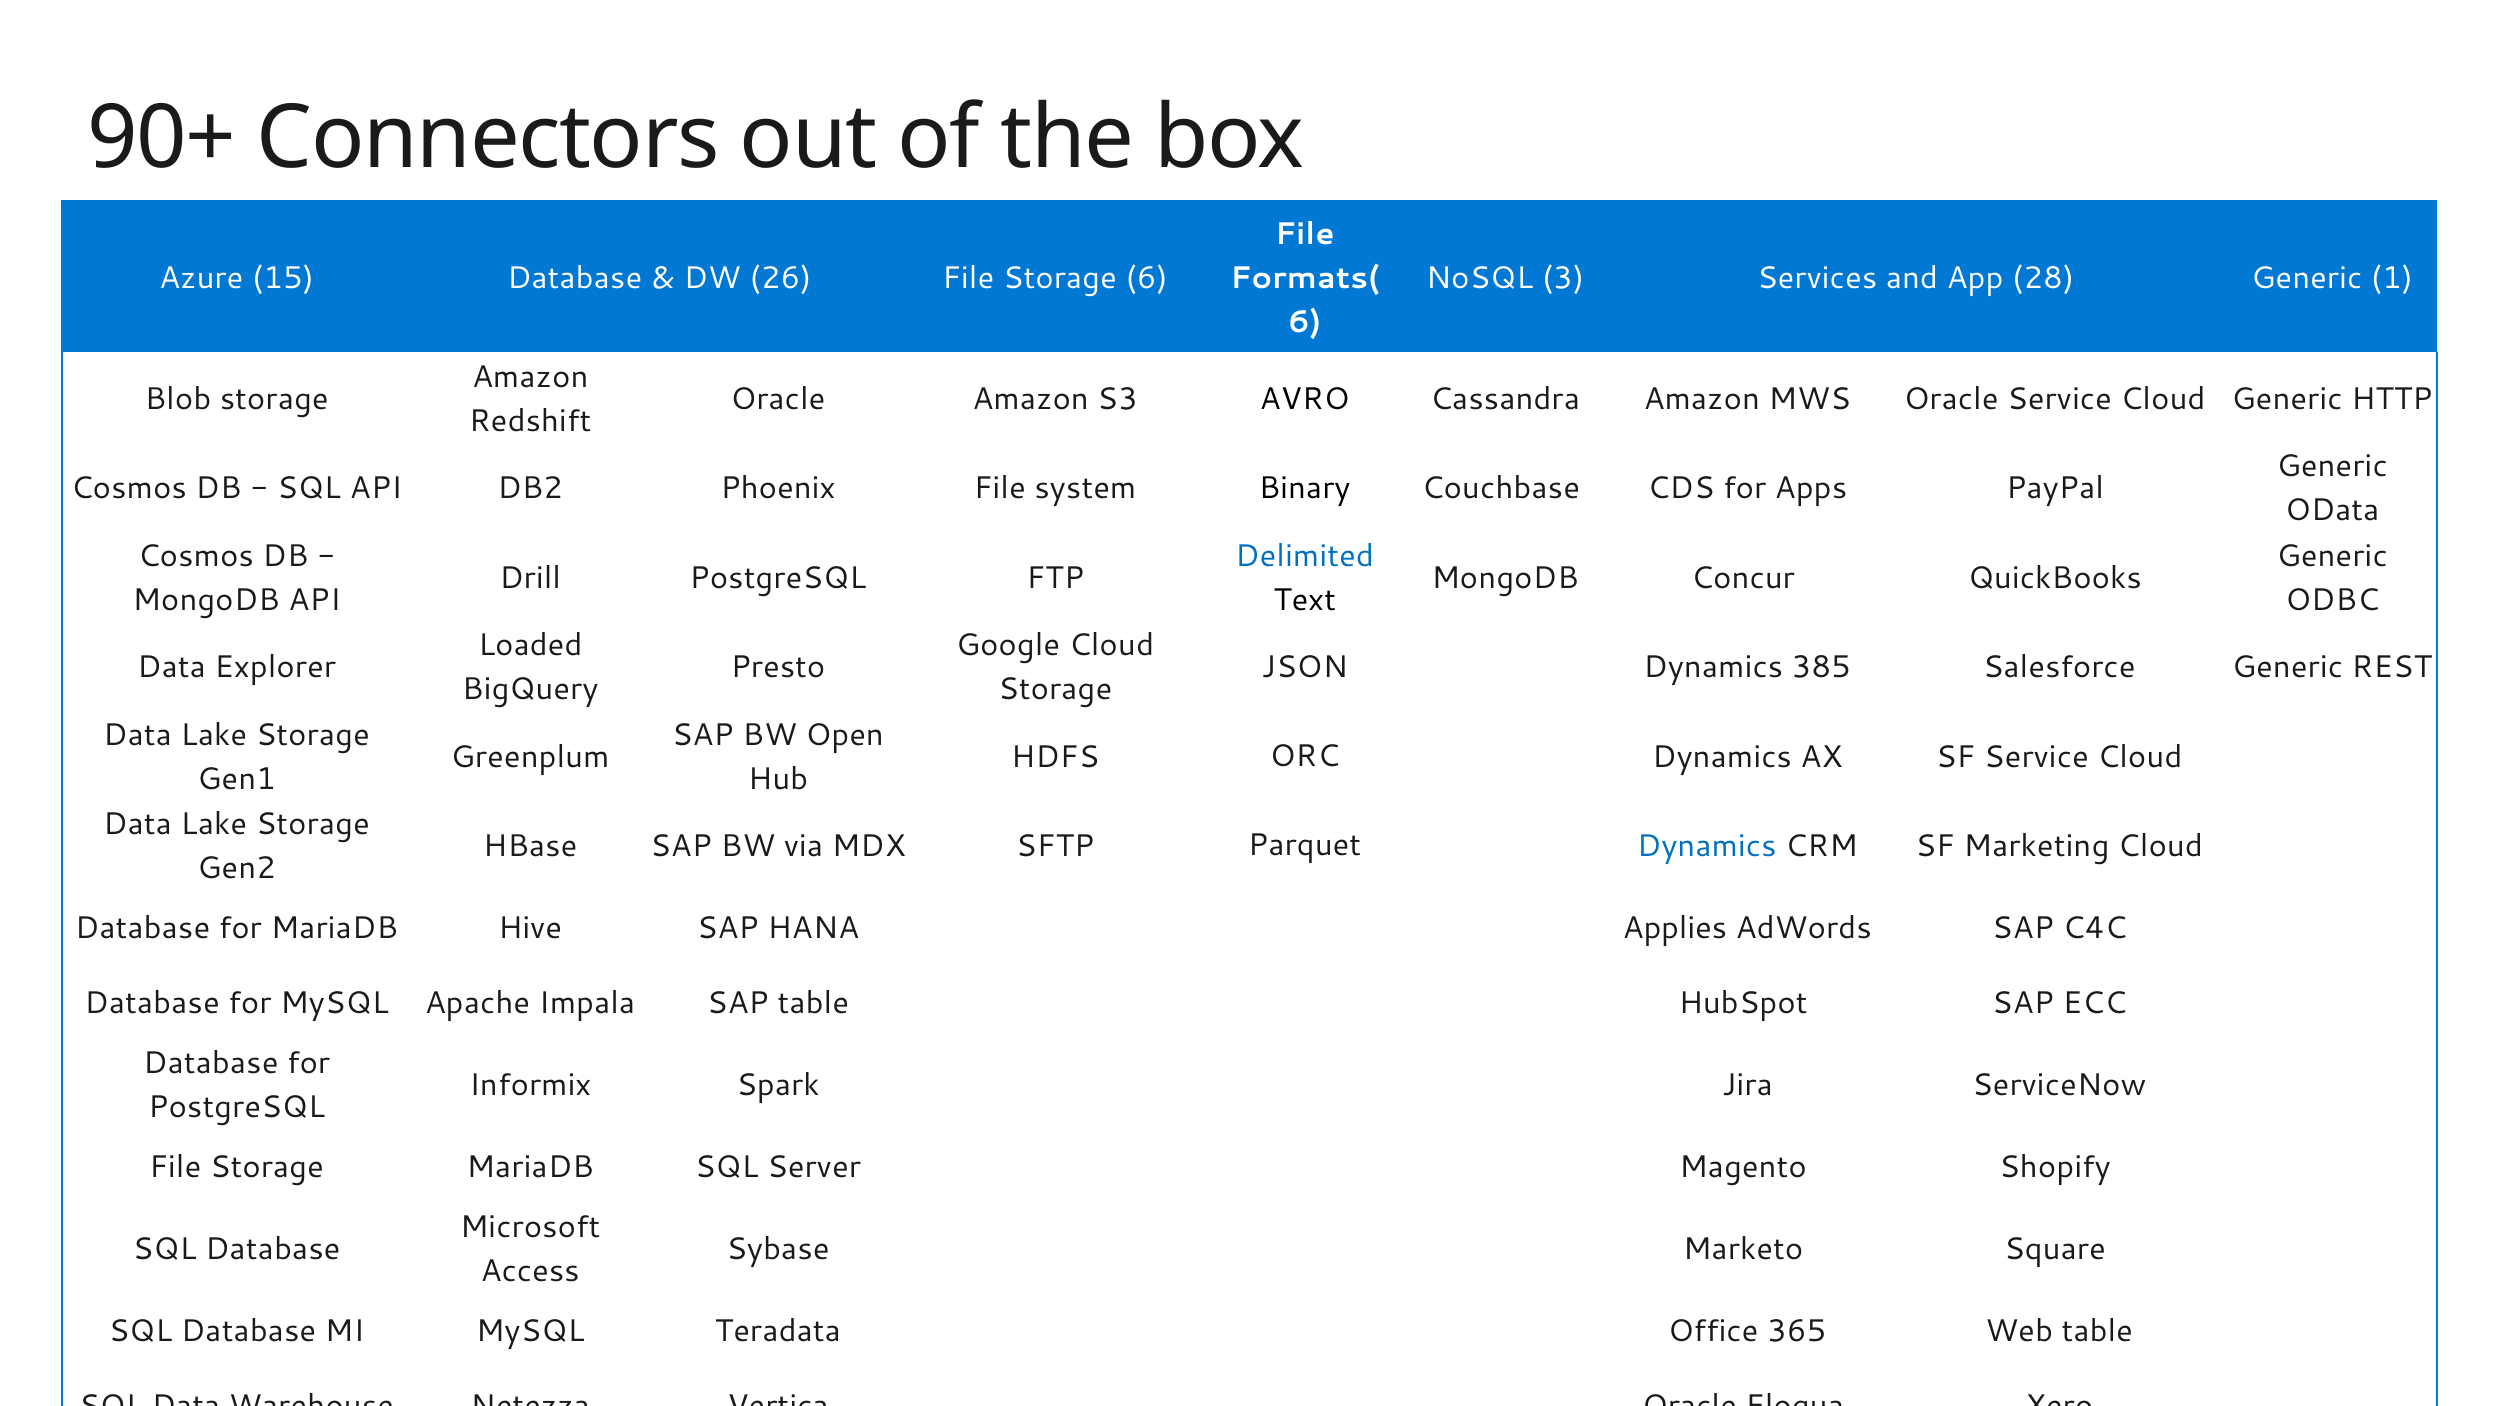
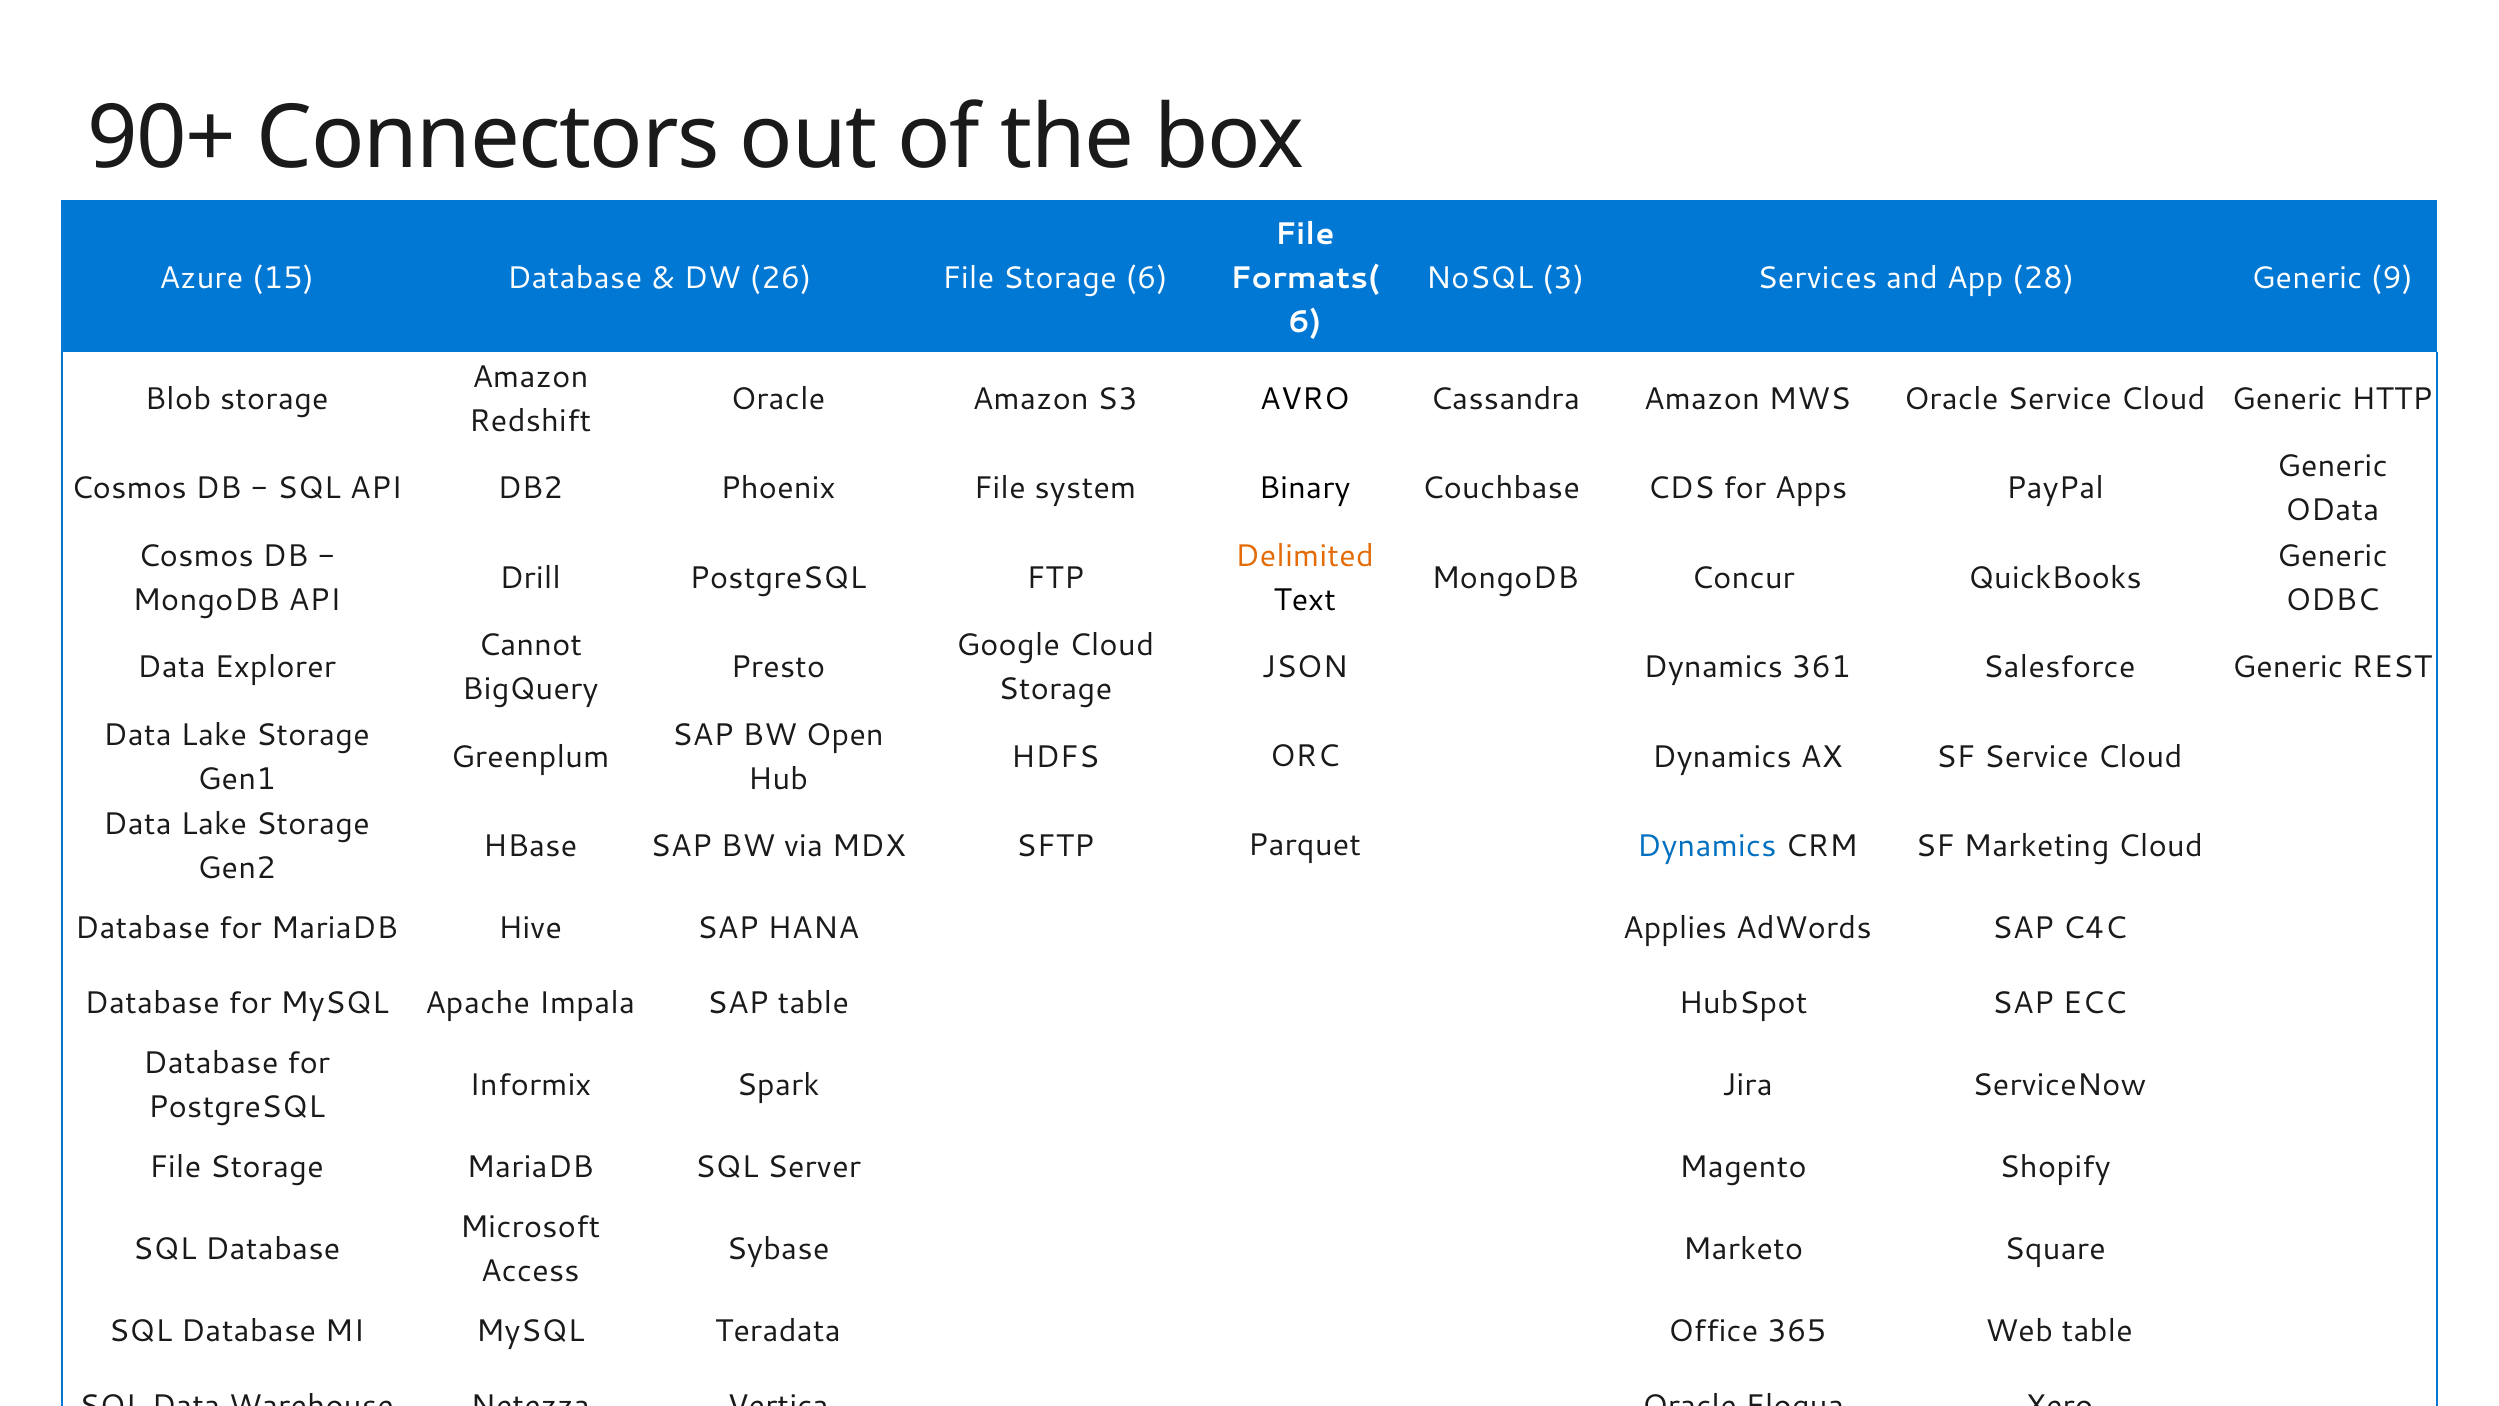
1: 1 -> 9
Delimited colour: blue -> orange
Loaded: Loaded -> Cannot
385: 385 -> 361
